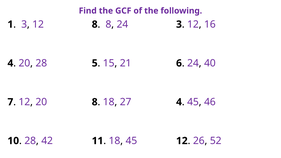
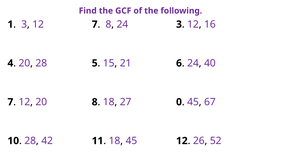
12 8: 8 -> 7
27 4: 4 -> 0
46: 46 -> 67
